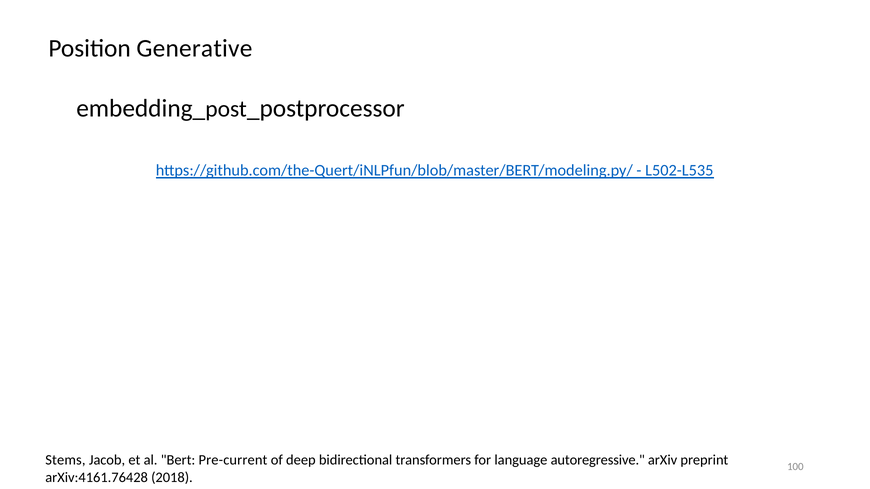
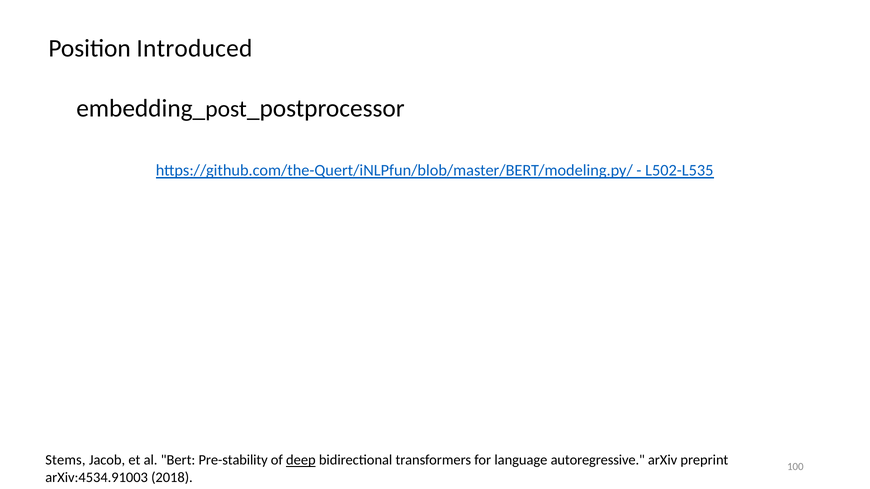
Generative: Generative -> Introduced
Pre-current: Pre-current -> Pre-stability
deep underline: none -> present
arXiv:4161.76428: arXiv:4161.76428 -> arXiv:4534.91003
